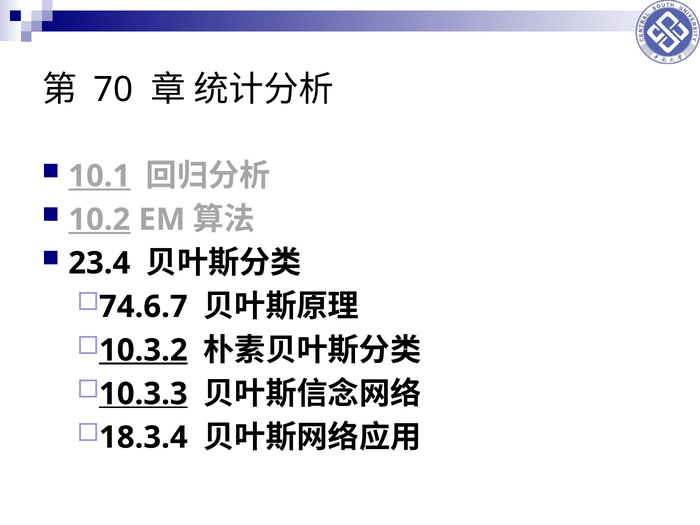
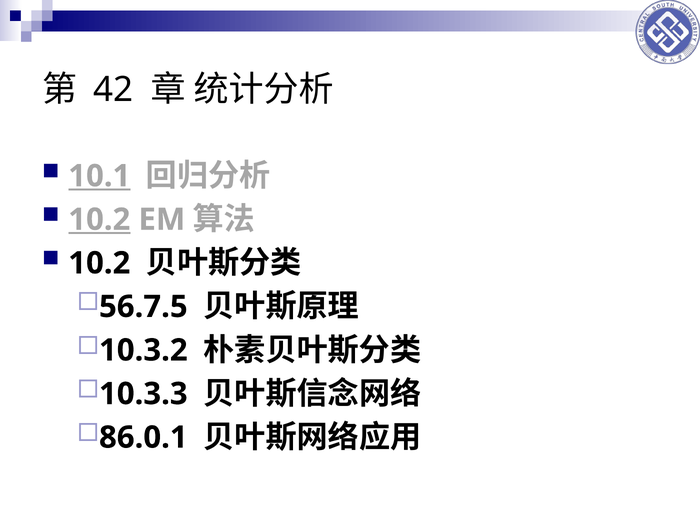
70: 70 -> 42
23.4 at (99, 263): 23.4 -> 10.2
74.6.7: 74.6.7 -> 56.7.5
10.3.2 underline: present -> none
10.3.3 underline: present -> none
18.3.4: 18.3.4 -> 86.0.1
